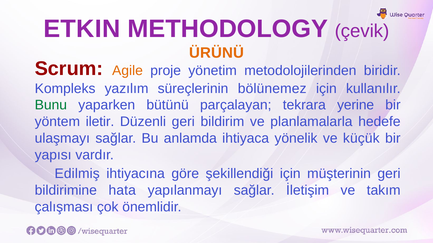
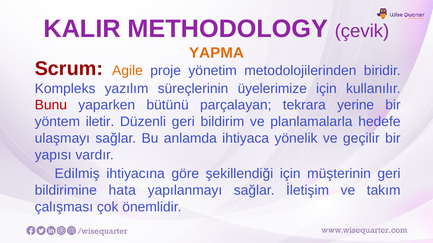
ETKIN: ETKIN -> KALIR
ÜRÜNÜ: ÜRÜNÜ -> YAPMA
bölünemez: bölünemez -> üyelerimize
Bunu colour: green -> red
küçük: küçük -> geçilir
